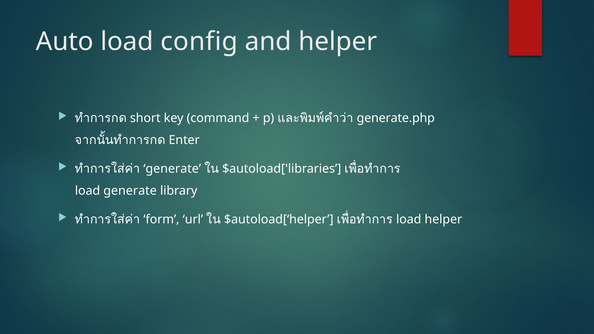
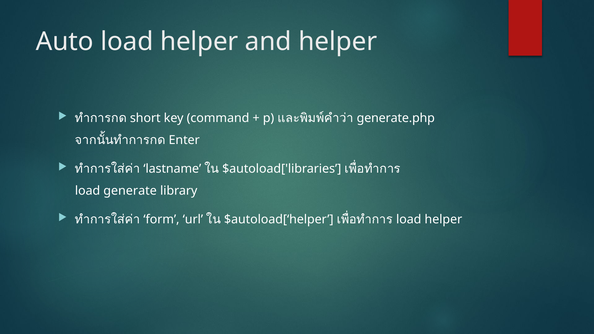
Auto load config: config -> helper
generate at (173, 169): generate -> lastname
